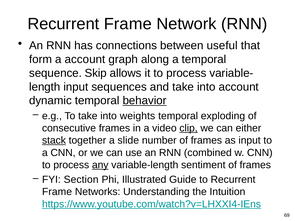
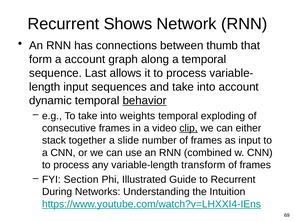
Frame at (128, 24): Frame -> Shows
useful: useful -> thumb
Skip: Skip -> Last
stack underline: present -> none
any underline: present -> none
sentiment: sentiment -> transform
Frame at (57, 192): Frame -> During
